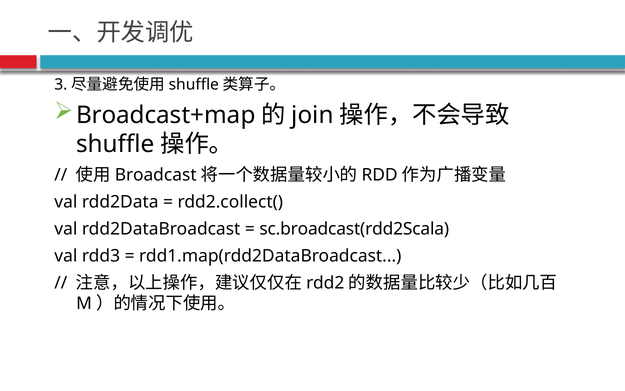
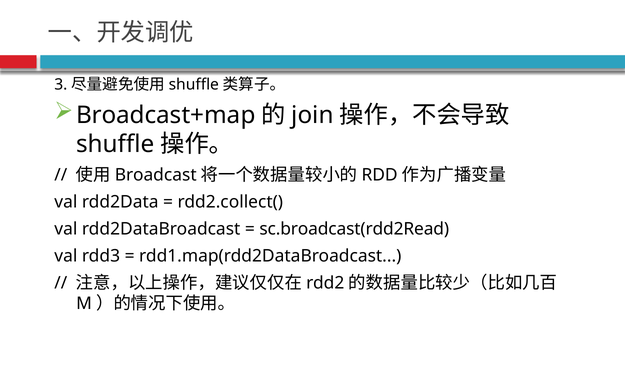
sc.broadcast(rdd2Scala: sc.broadcast(rdd2Scala -> sc.broadcast(rdd2Read
